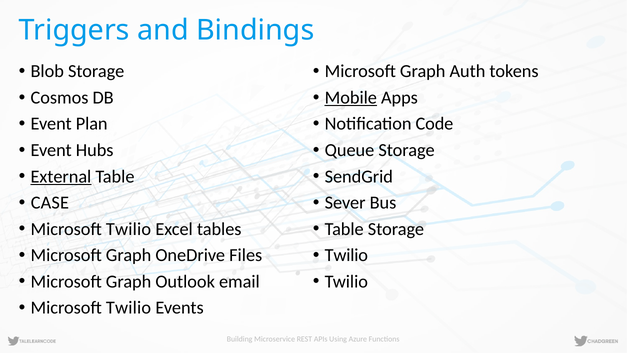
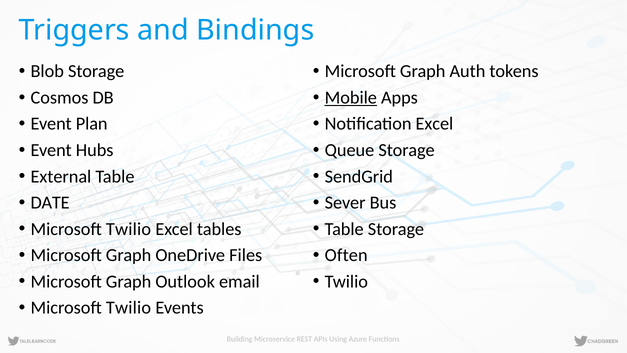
Notification Code: Code -> Excel
External underline: present -> none
CASE: CASE -> DATE
Twilio at (346, 255): Twilio -> Often
